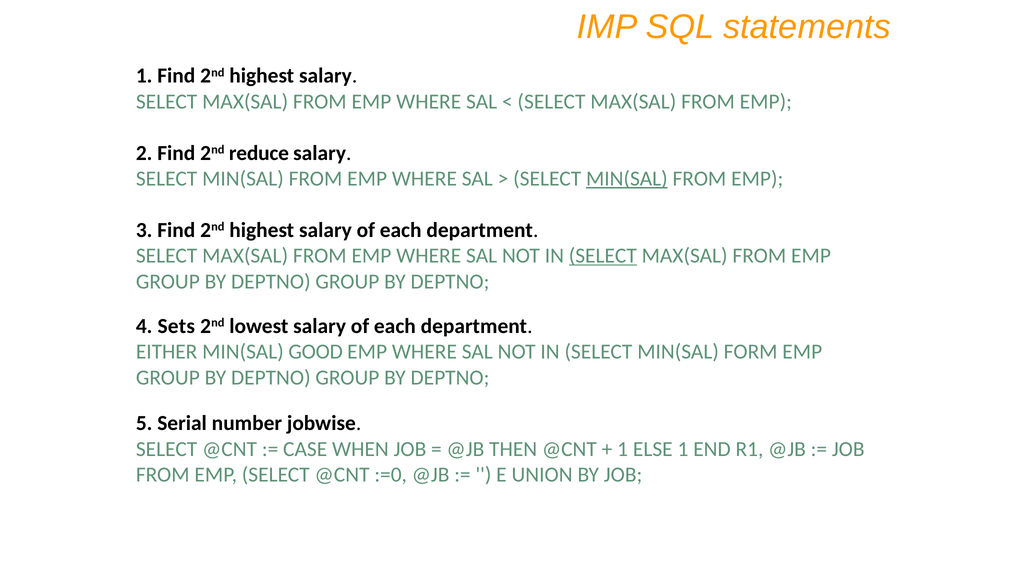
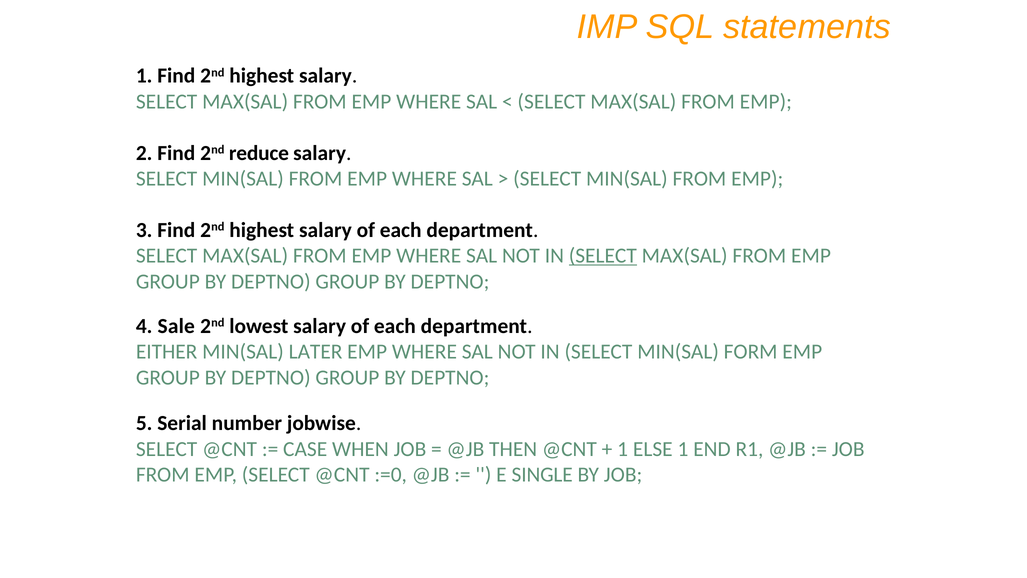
MIN(SAL at (627, 179) underline: present -> none
Sets: Sets -> Sale
GOOD: GOOD -> LATER
UNION: UNION -> SINGLE
